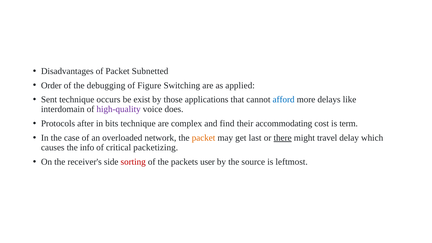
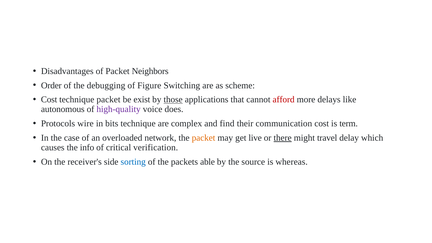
Subnetted: Subnetted -> Neighbors
applied: applied -> scheme
Sent at (49, 100): Sent -> Cost
technique occurs: occurs -> packet
those underline: none -> present
afford colour: blue -> red
interdomain: interdomain -> autonomous
after: after -> wire
accommodating: accommodating -> communication
last: last -> live
packetizing: packetizing -> verification
sorting colour: red -> blue
user: user -> able
leftmost: leftmost -> whereas
